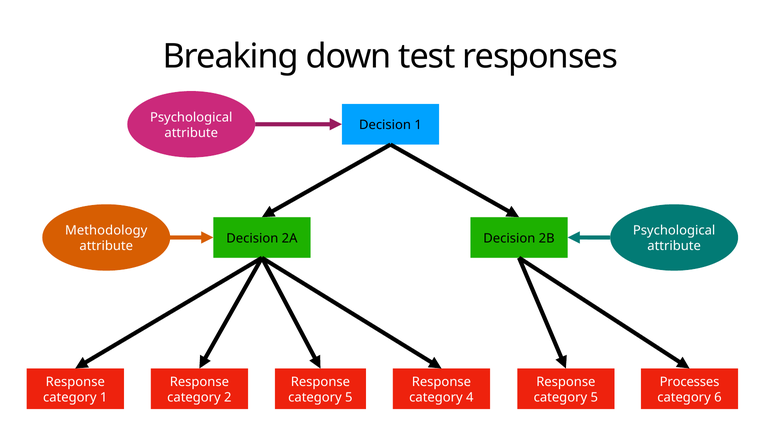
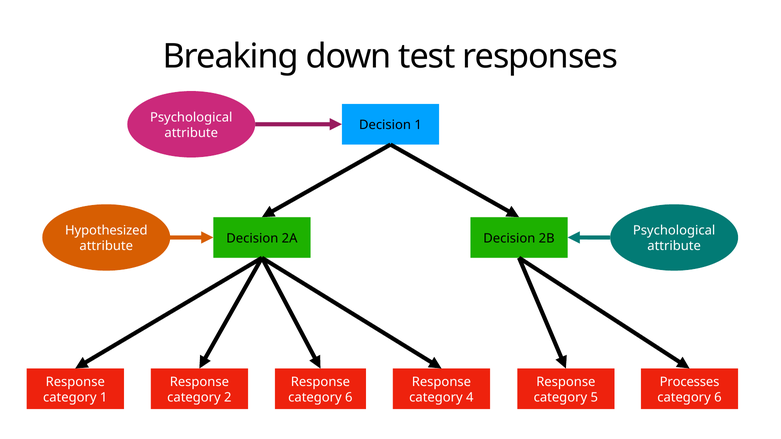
Methodology: Methodology -> Hypothesized
5 at (349, 398): 5 -> 6
